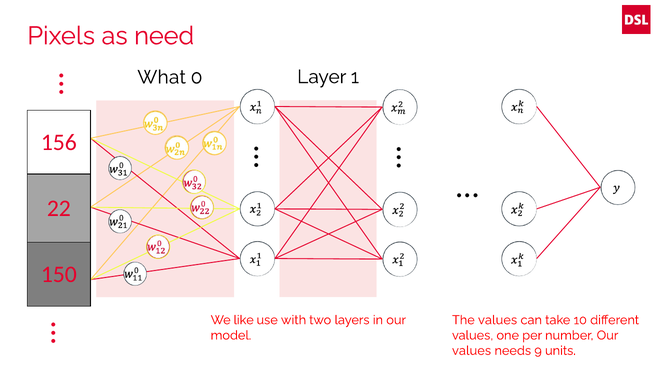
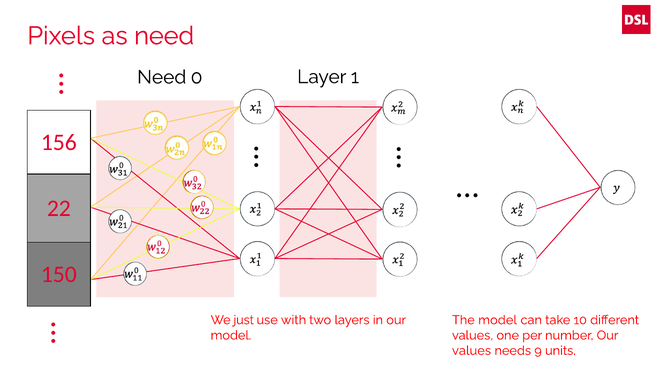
What at (162, 77): What -> Need
like: like -> just
The values: values -> model
